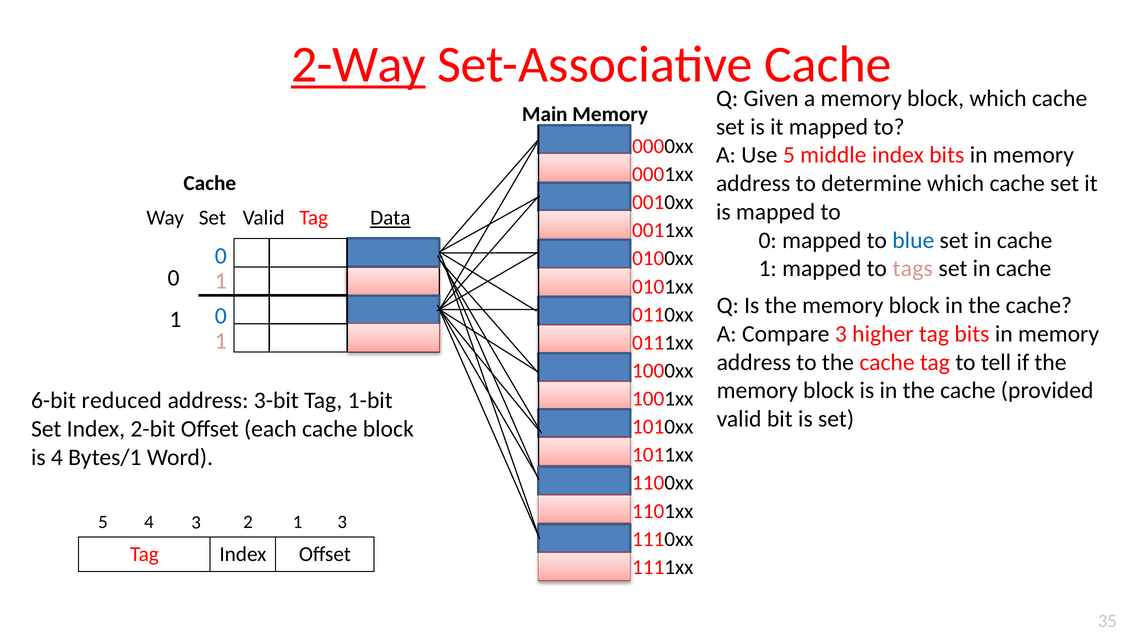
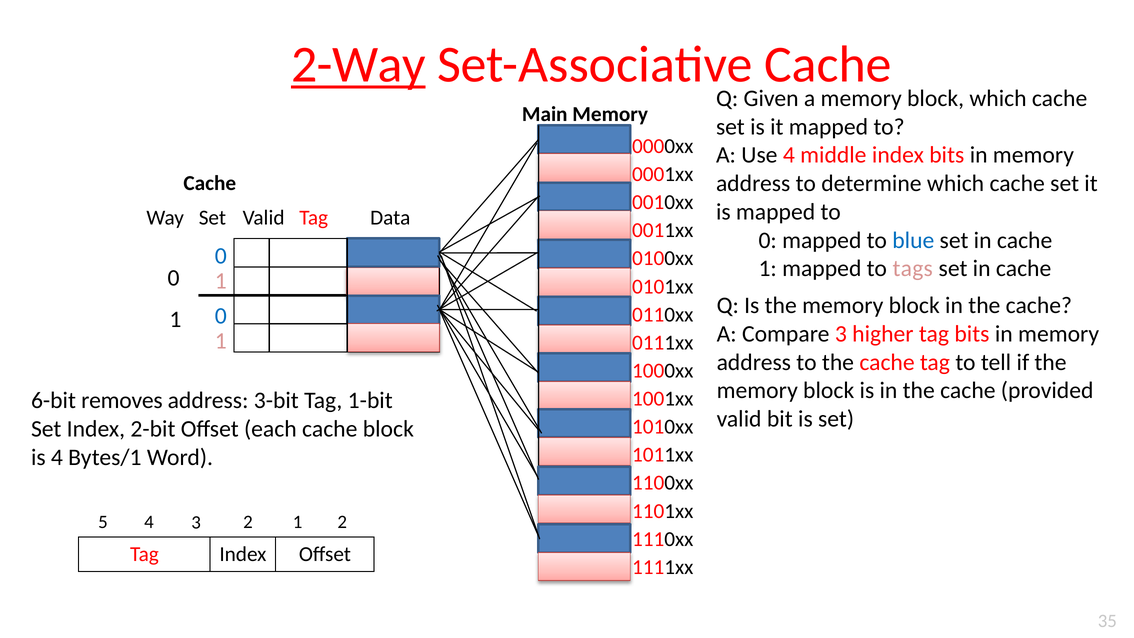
Use 5: 5 -> 4
Data underline: present -> none
reduced: reduced -> removes
1 3: 3 -> 2
